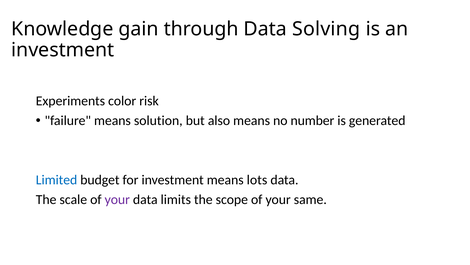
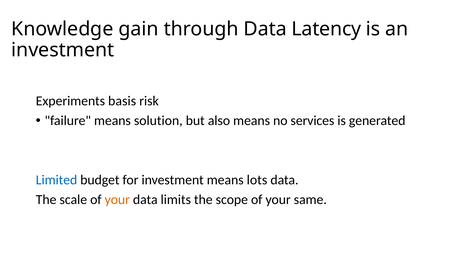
Solving: Solving -> Latency
color: color -> basis
number: number -> services
your at (117, 199) colour: purple -> orange
